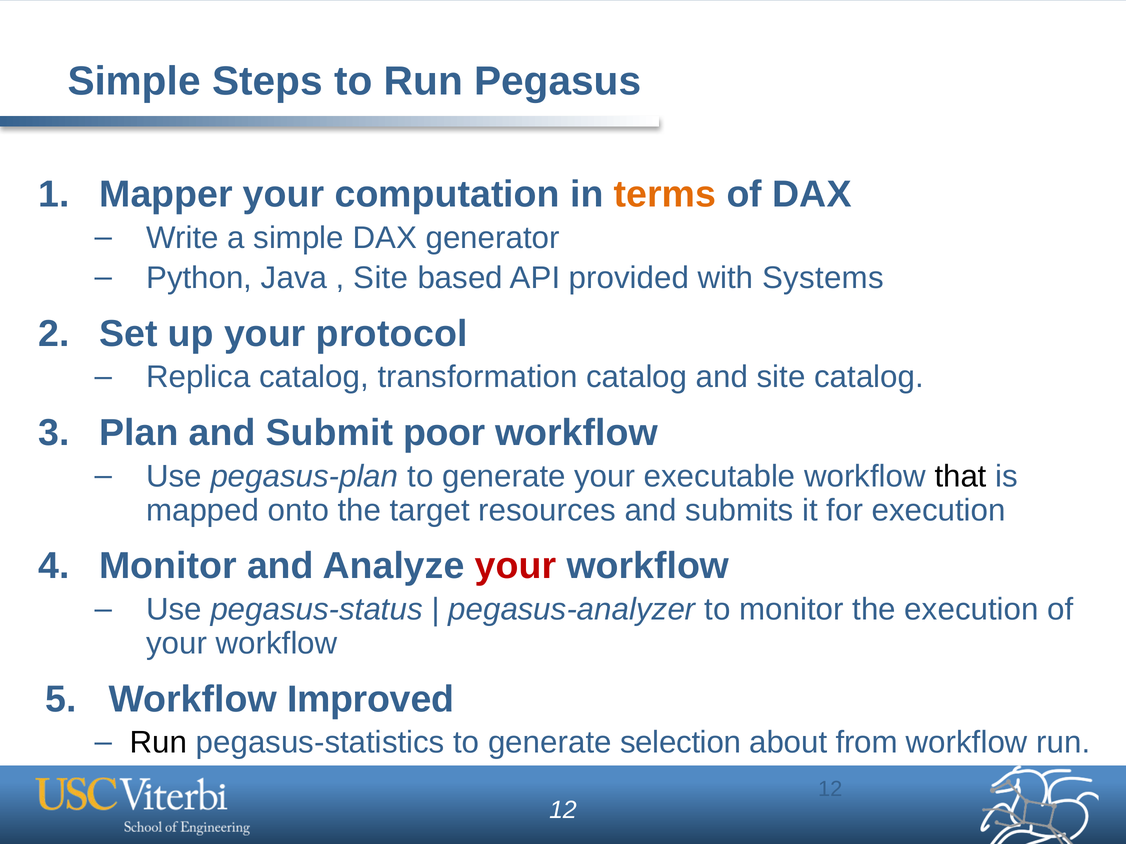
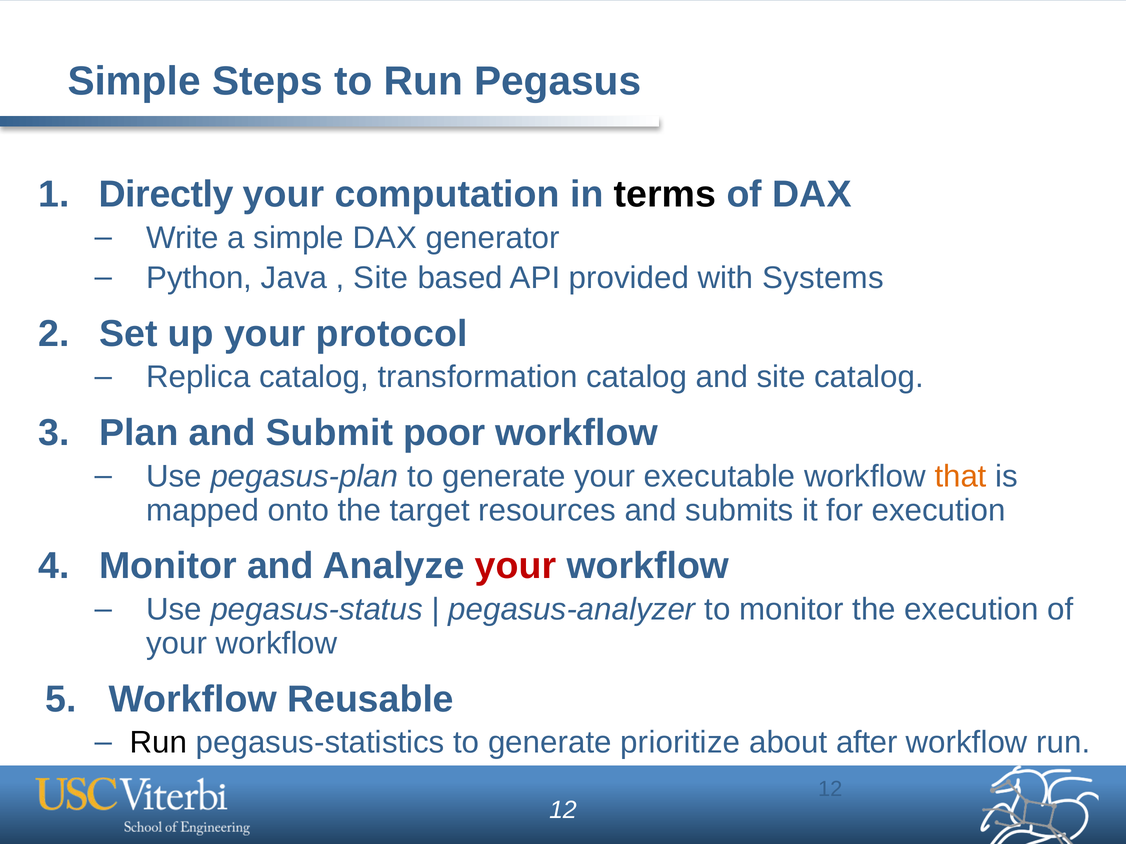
Mapper: Mapper -> Directly
terms colour: orange -> black
that colour: black -> orange
Improved: Improved -> Reusable
selection: selection -> prioritize
from: from -> after
